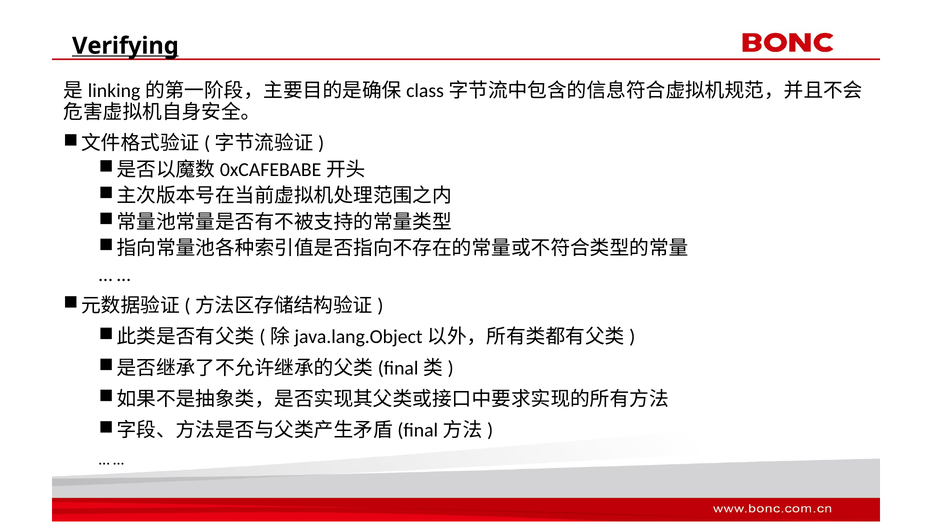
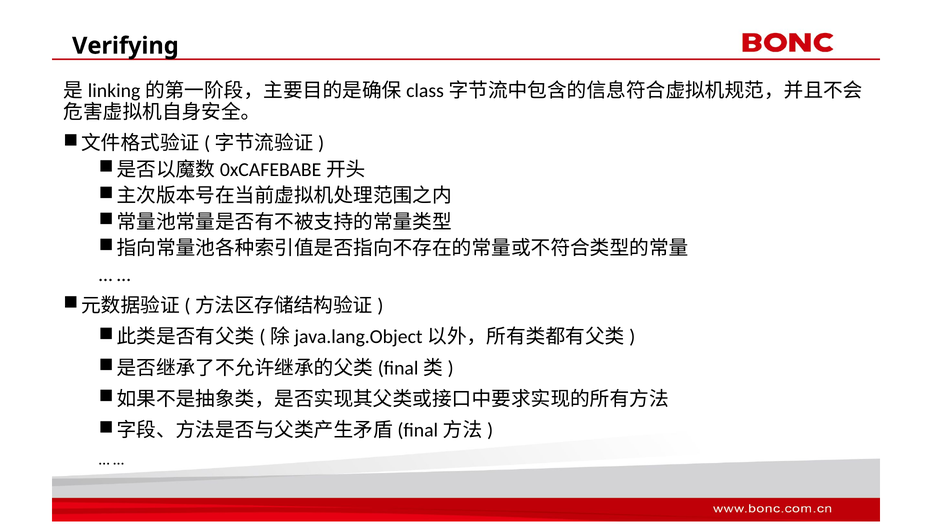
Verifying underline: present -> none
